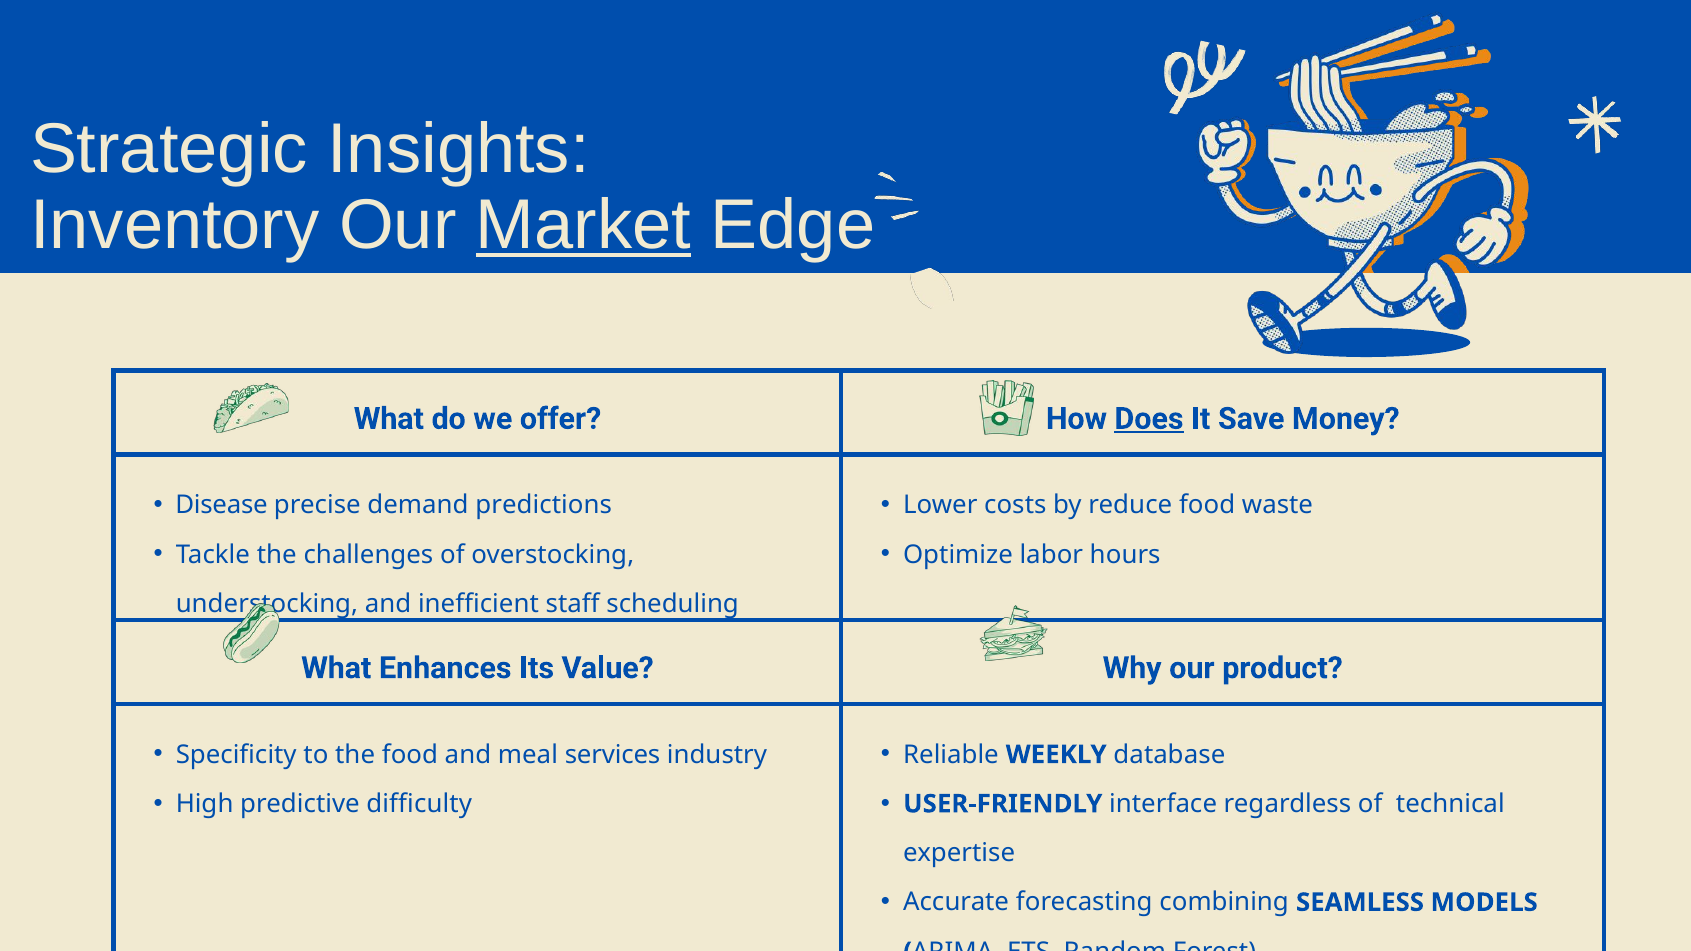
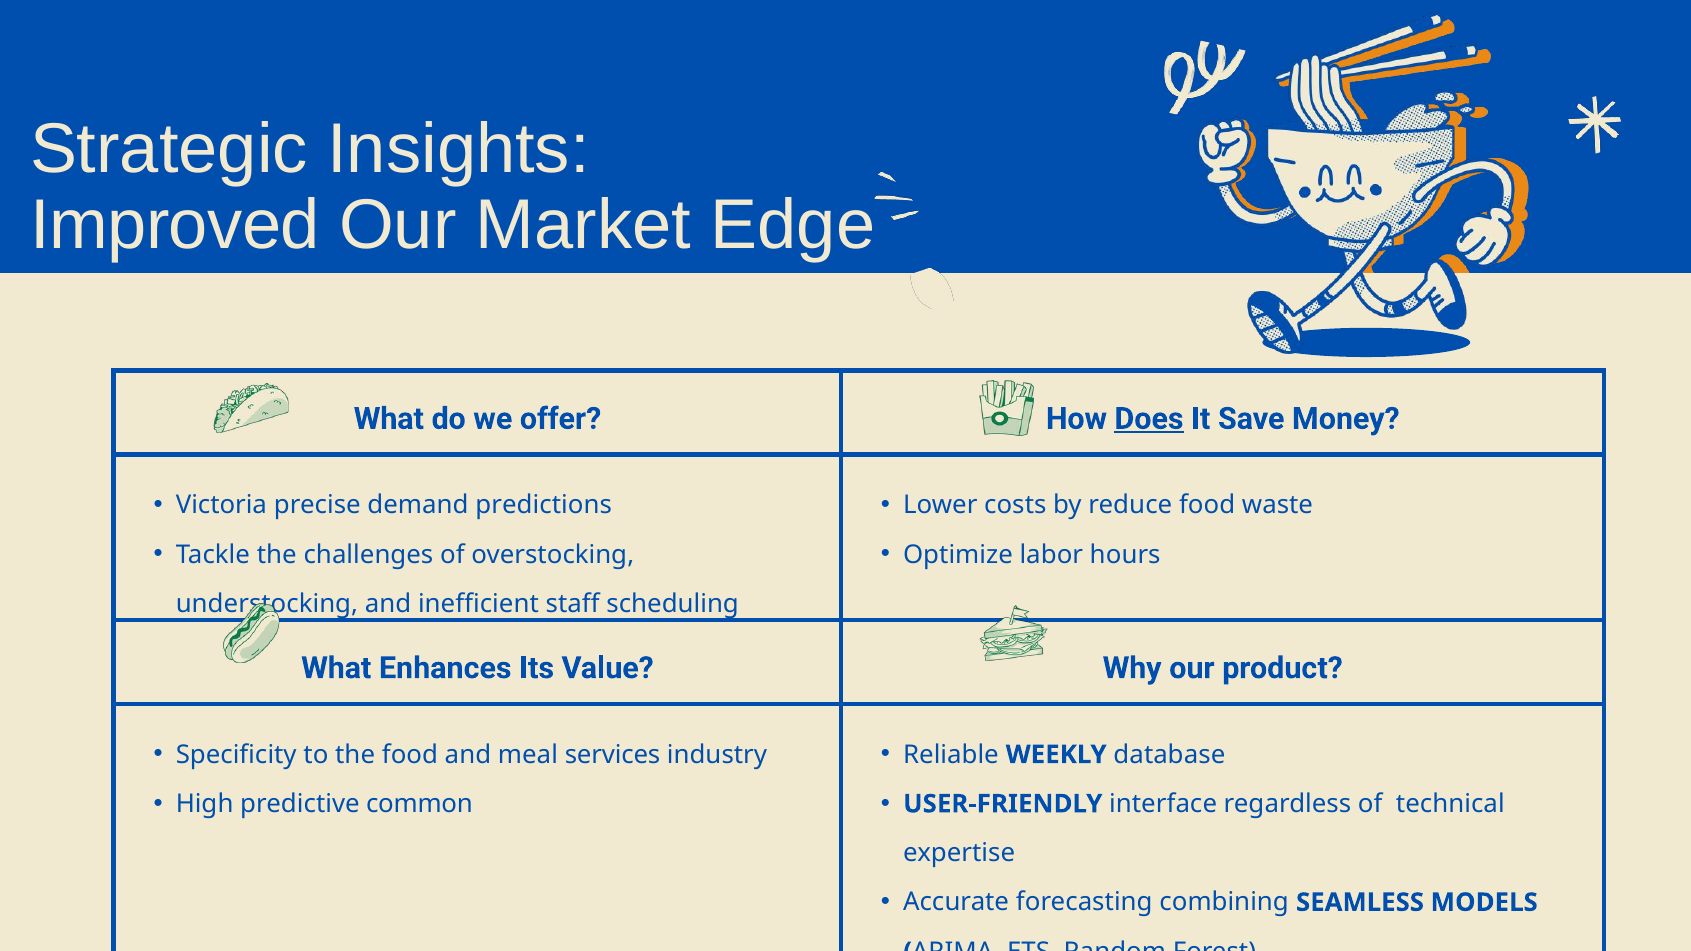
Inventory: Inventory -> Improved
Market underline: present -> none
Disease: Disease -> Victoria
difficulty: difficulty -> common
